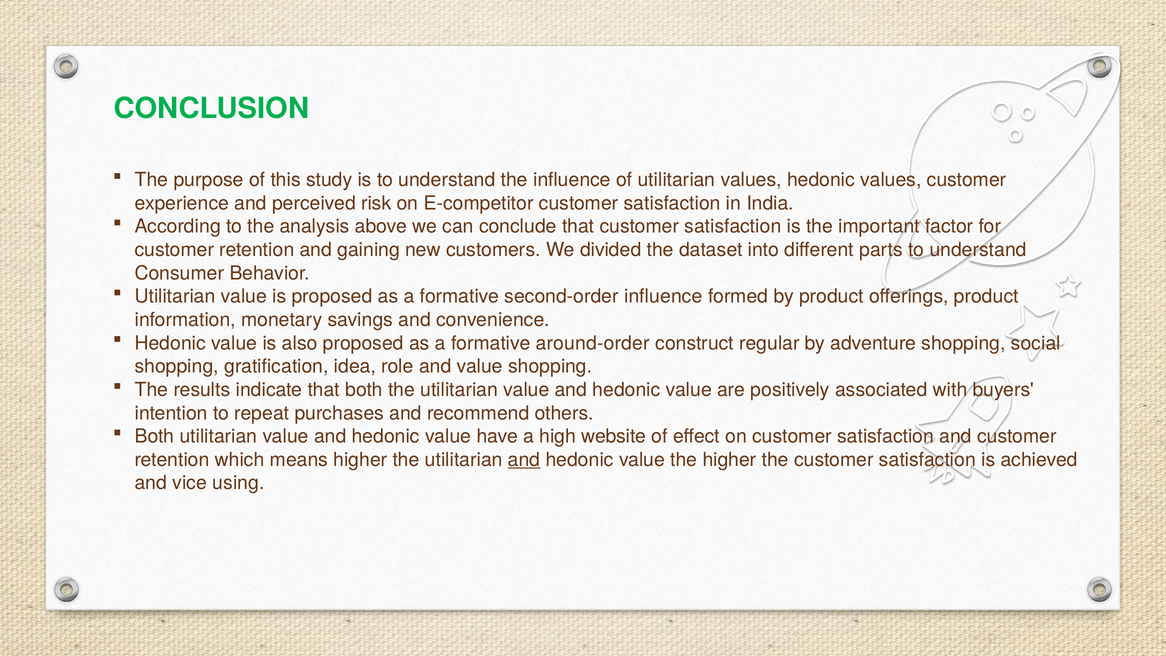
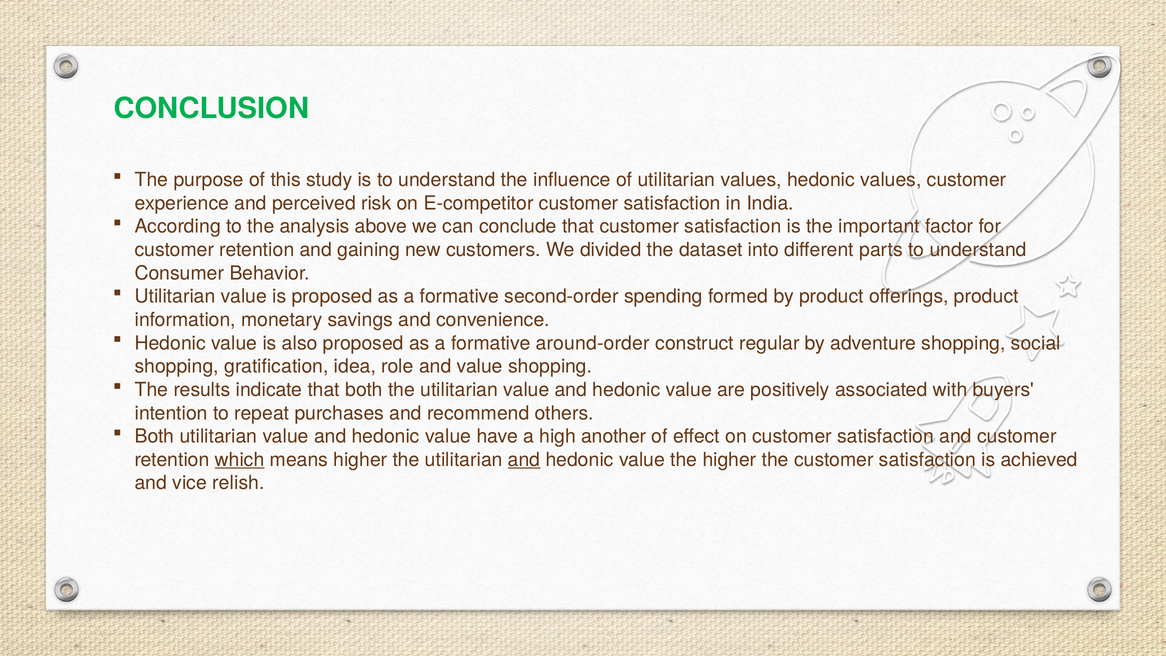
second-order influence: influence -> spending
website: website -> another
which underline: none -> present
using: using -> relish
